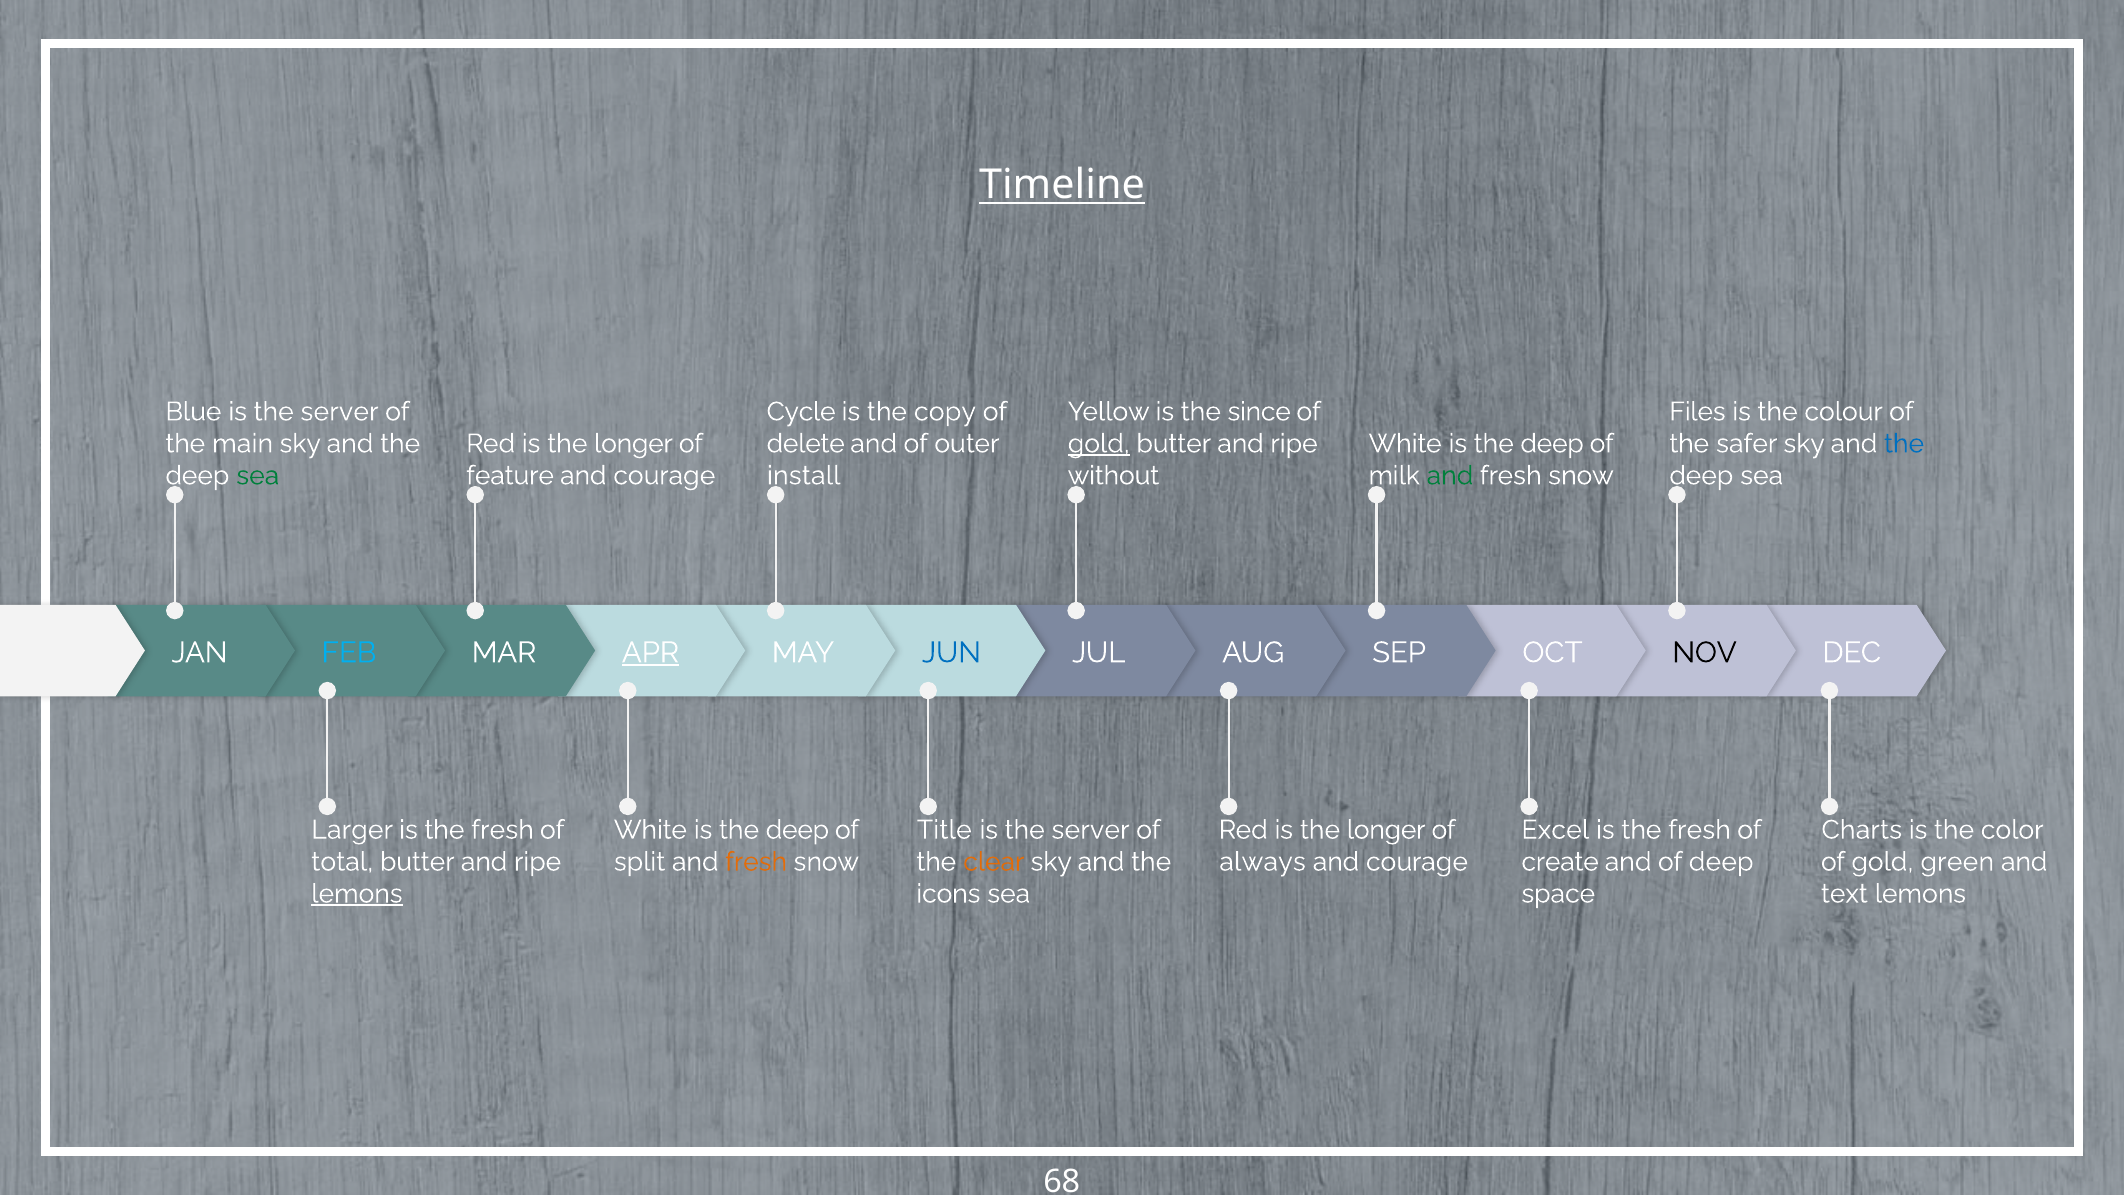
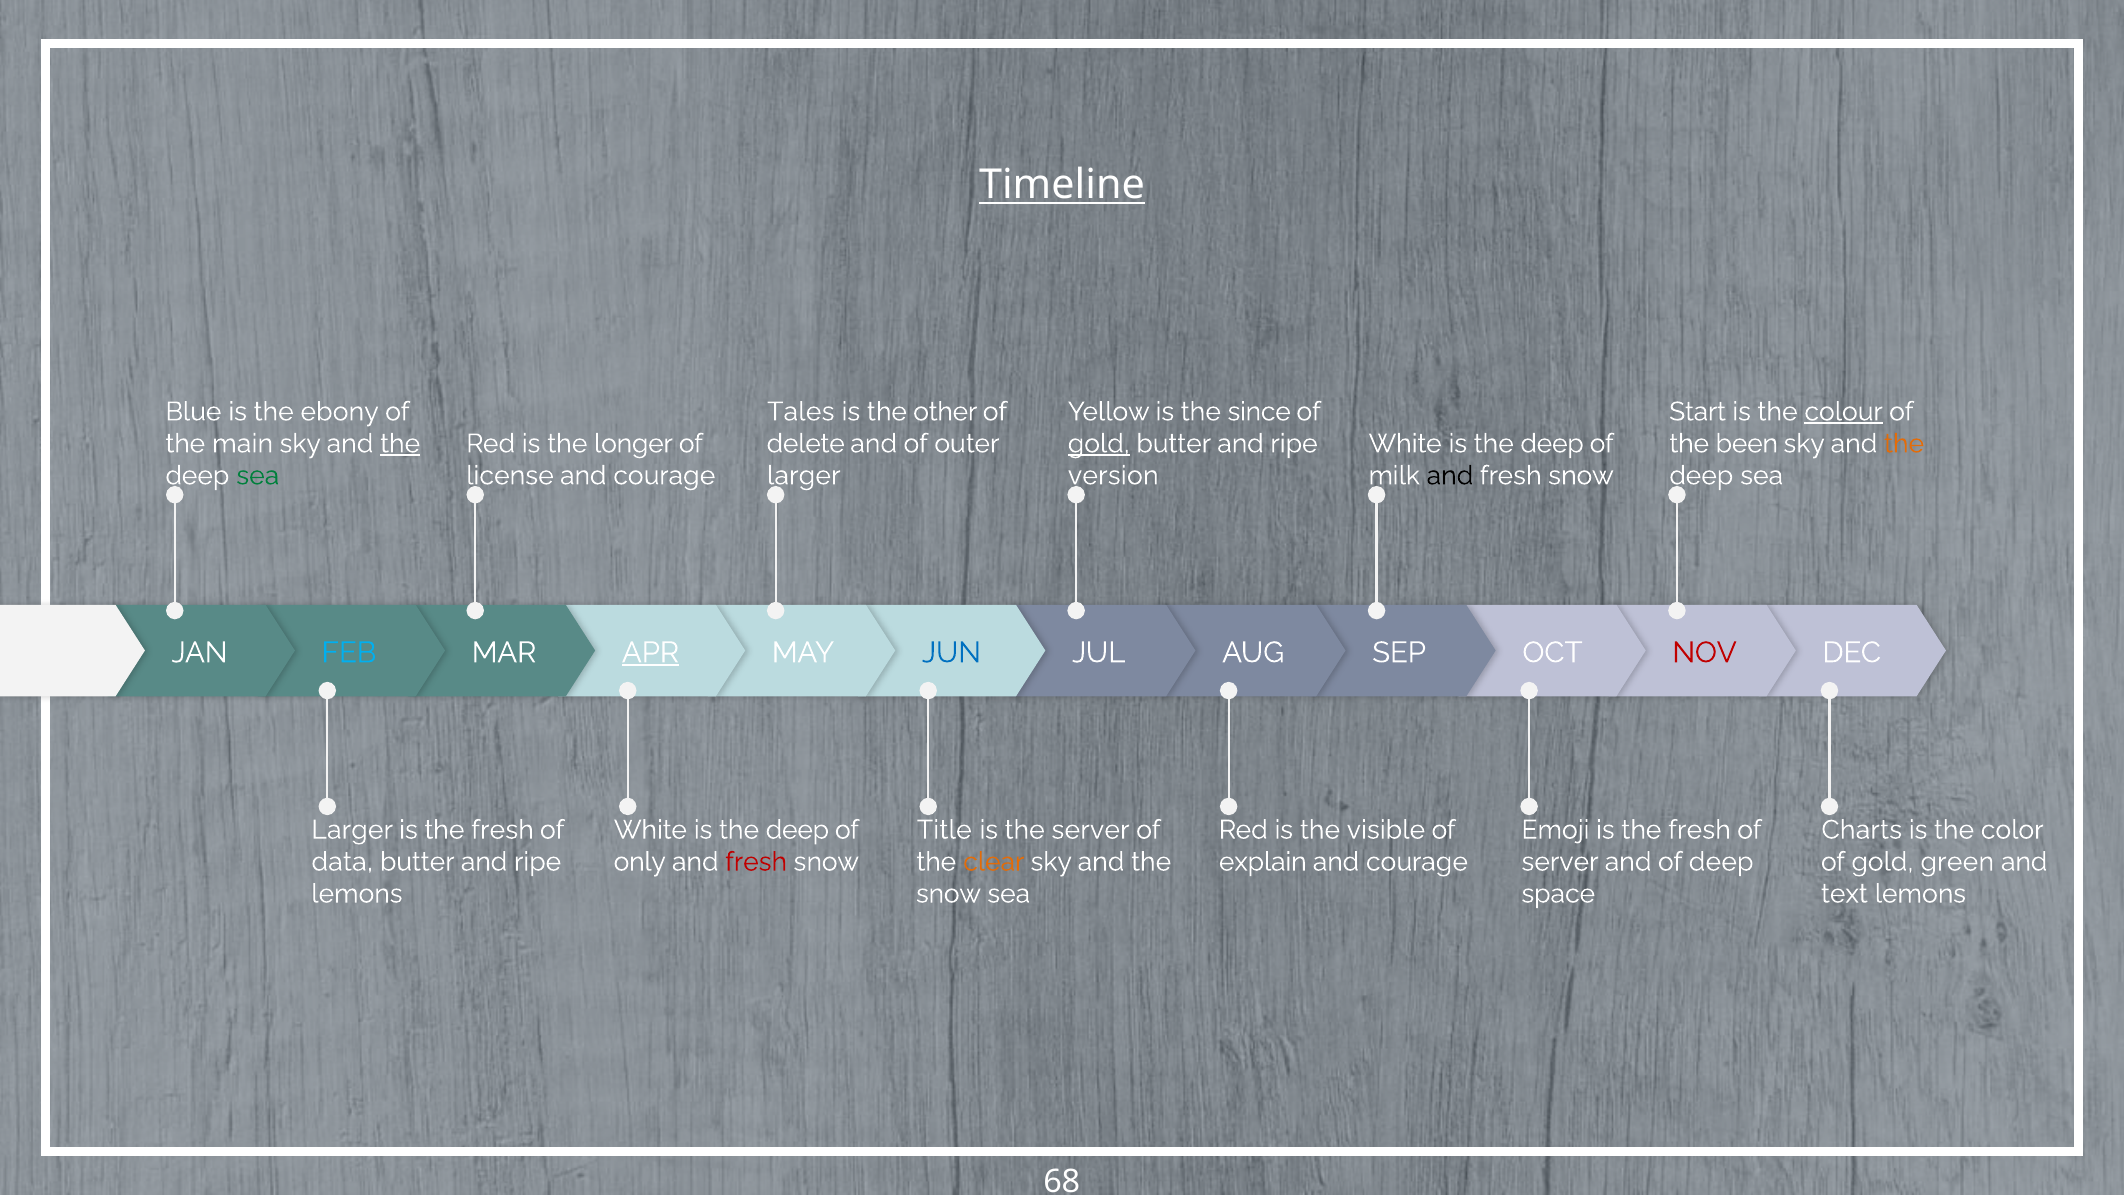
Blue is the server: server -> ebony
Cycle: Cycle -> Tales
copy: copy -> other
Files: Files -> Start
colour underline: none -> present
the at (400, 444) underline: none -> present
safer: safer -> been
the at (1904, 444) colour: blue -> orange
feature: feature -> license
install at (804, 475): install -> larger
without: without -> version
and at (1450, 475) colour: green -> black
NOV colour: black -> red
longer at (1386, 830): longer -> visible
Excel: Excel -> Emoji
total: total -> data
split: split -> only
fresh at (756, 862) colour: orange -> red
always: always -> explain
create at (1560, 862): create -> server
lemons at (357, 894) underline: present -> none
icons at (948, 894): icons -> snow
